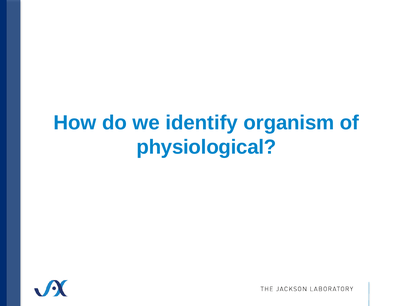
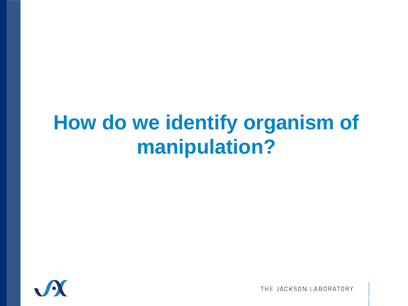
physiological: physiological -> manipulation
